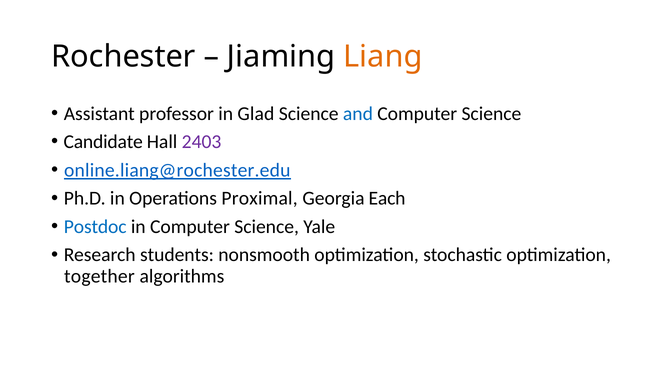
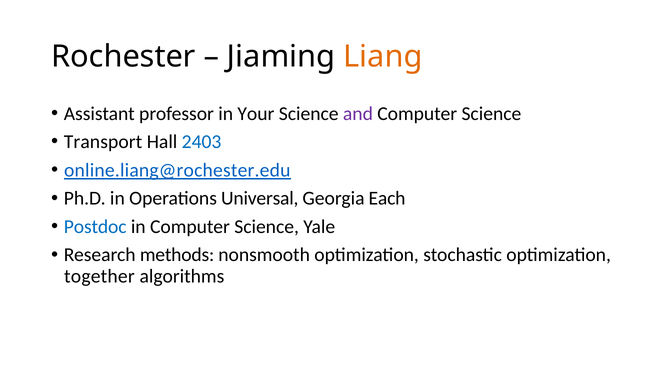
Glad: Glad -> Your
and colour: blue -> purple
Candidate: Candidate -> Transport
2403 colour: purple -> blue
Proximal: Proximal -> Universal
students: students -> methods
